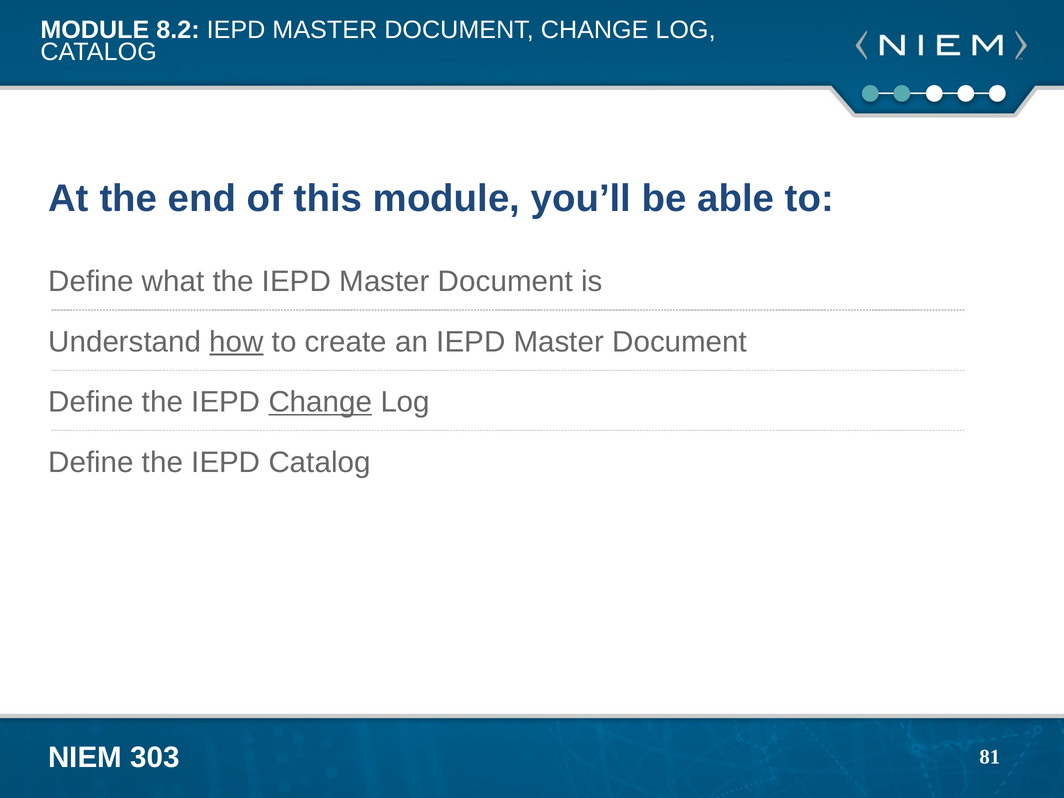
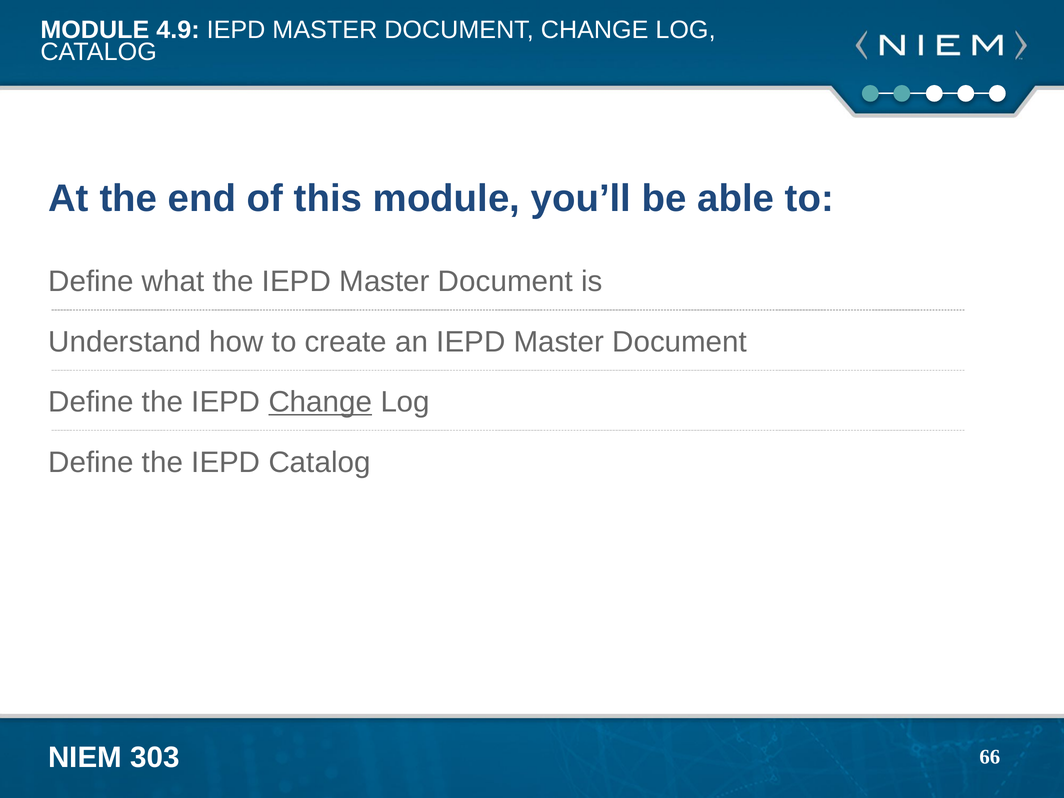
8.2: 8.2 -> 4.9
how underline: present -> none
81: 81 -> 66
